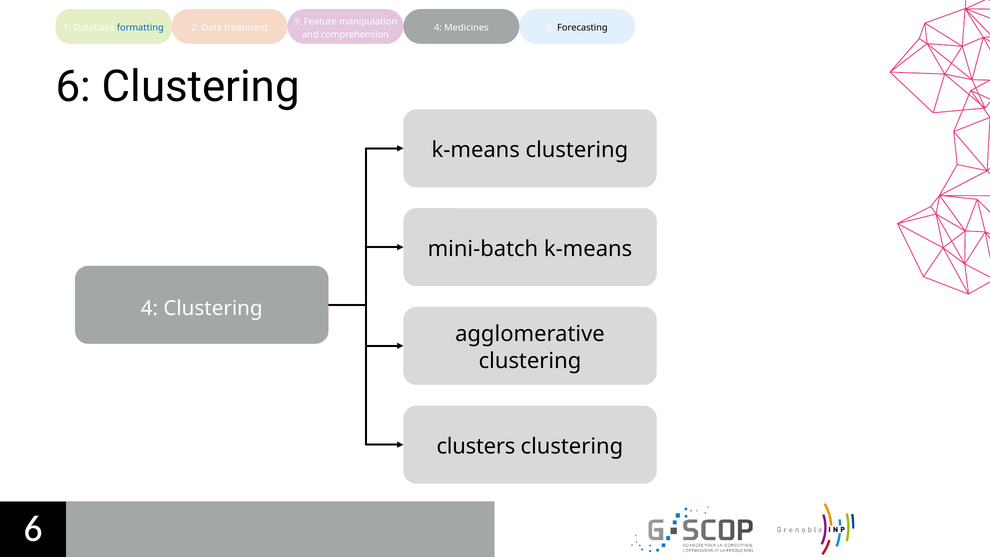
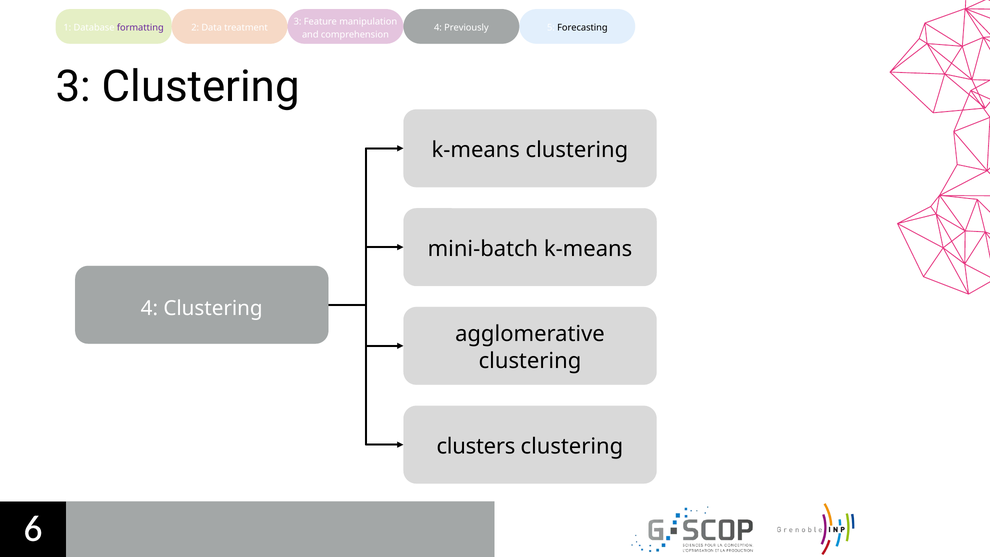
formatting colour: blue -> purple
Medicines: Medicines -> Previously
6 at (73, 87): 6 -> 3
